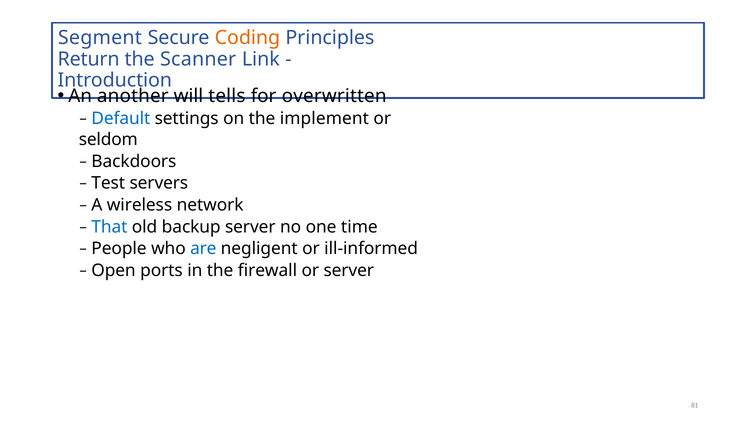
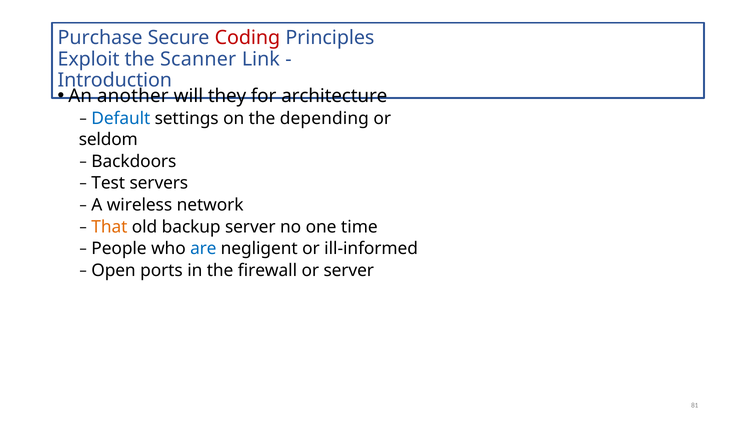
Segment: Segment -> Purchase
Coding colour: orange -> red
Return: Return -> Exploit
tells: tells -> they
overwritten: overwritten -> architecture
implement: implement -> depending
That colour: blue -> orange
